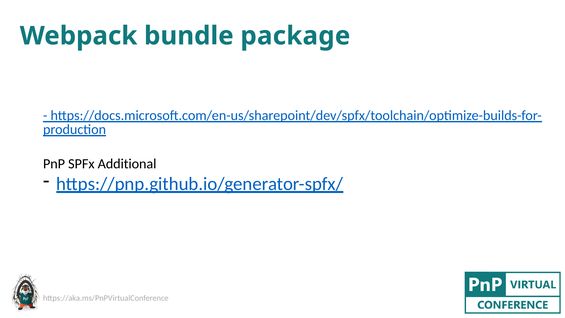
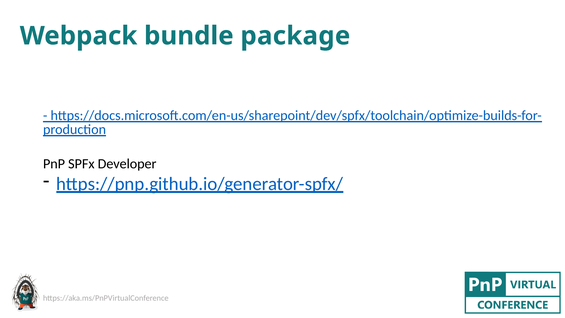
Additional: Additional -> Developer
